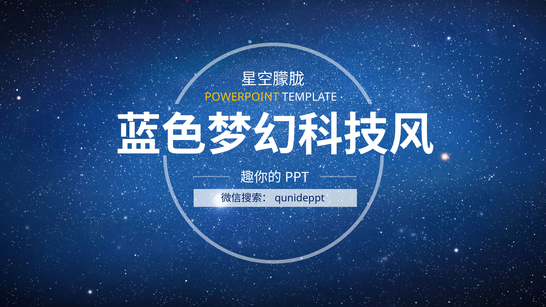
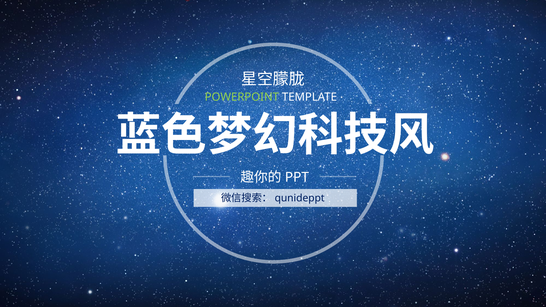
POWERPOINT colour: yellow -> light green
